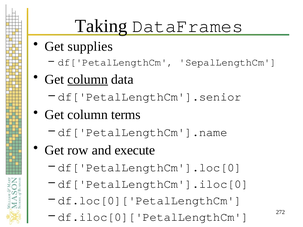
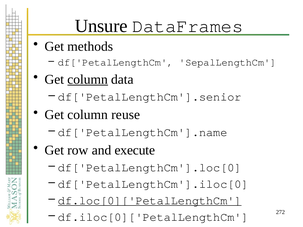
Taking: Taking -> Unsure
supplies: supplies -> methods
terms: terms -> reuse
df.loc[0]['PetalLengthCm underline: none -> present
